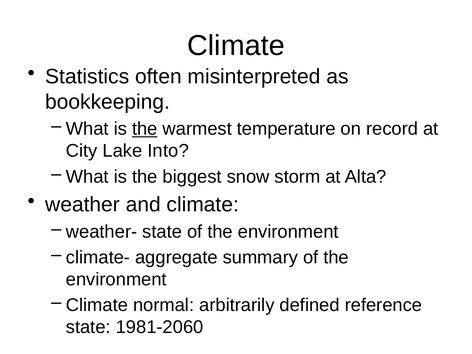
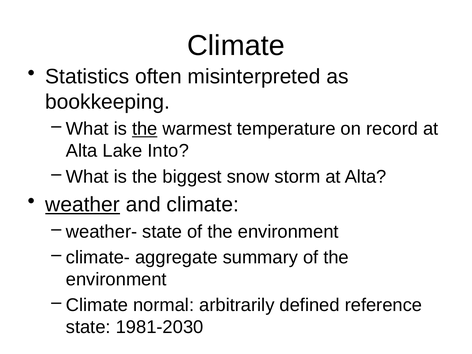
City at (82, 151): City -> Alta
weather underline: none -> present
1981-2060: 1981-2060 -> 1981-2030
